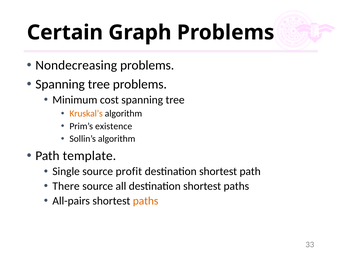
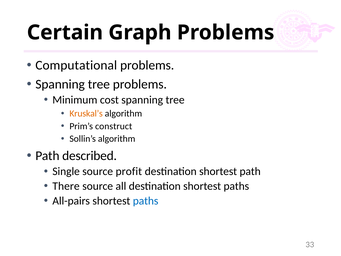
Nondecreasing: Nondecreasing -> Computational
existence: existence -> construct
template: template -> described
paths at (146, 201) colour: orange -> blue
